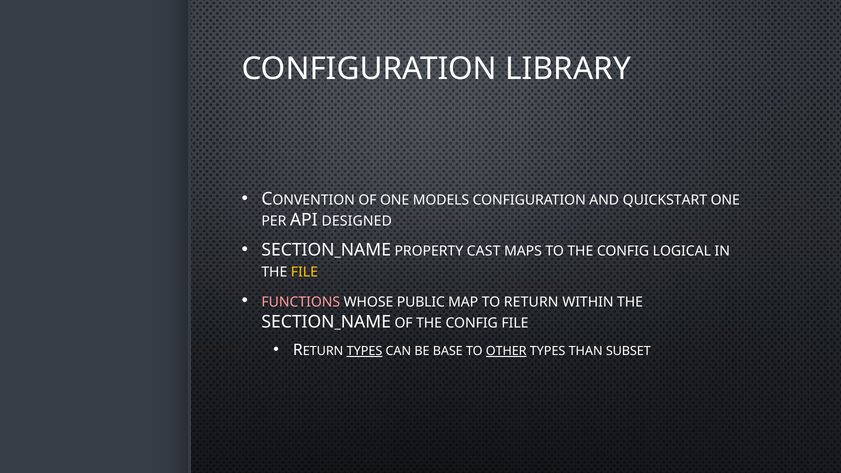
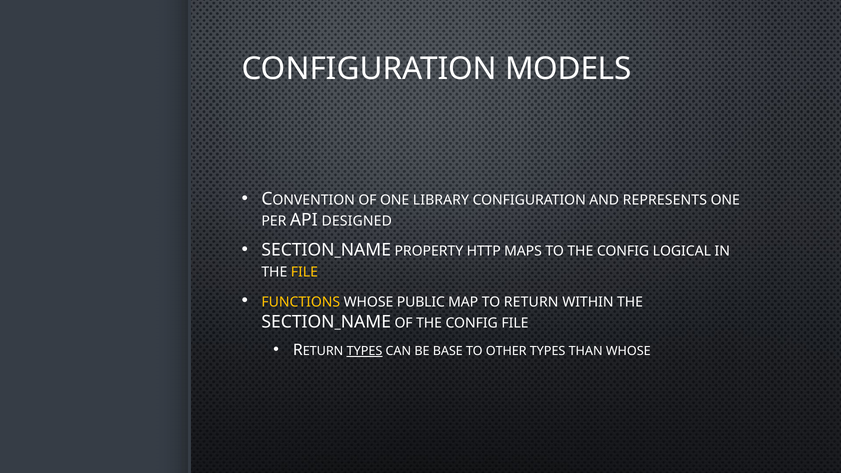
LIBRARY: LIBRARY -> MODELS
MODELS: MODELS -> LIBRARY
QUICKSTART: QUICKSTART -> REPRESENTS
CAST: CAST -> HTTP
FUNCTIONS colour: pink -> yellow
OTHER underline: present -> none
THAN SUBSET: SUBSET -> WHOSE
